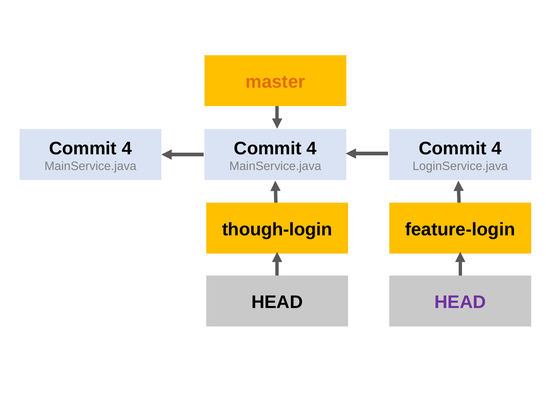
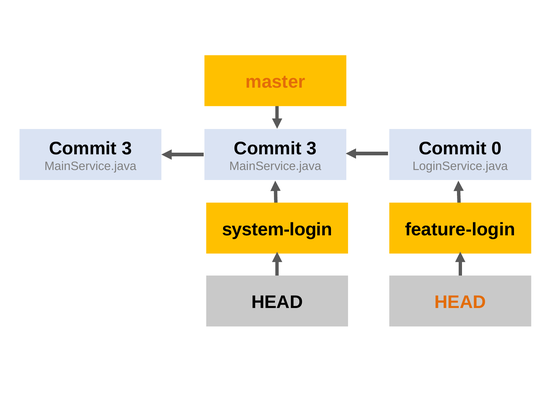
4 at (127, 149): 4 -> 3
4 at (312, 149): 4 -> 3
4 at (497, 149): 4 -> 0
though-login: though-login -> system-login
HEAD at (460, 303) colour: purple -> orange
